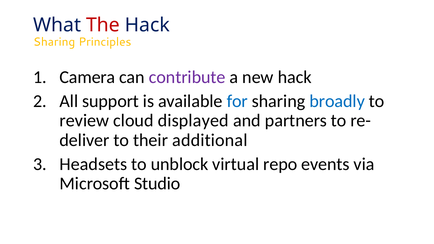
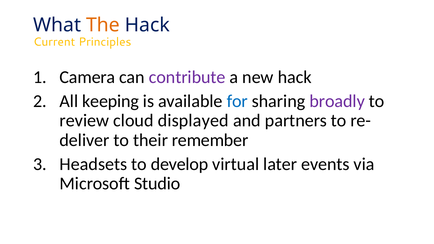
The colour: red -> orange
Sharing at (54, 42): Sharing -> Current
support: support -> keeping
broadly colour: blue -> purple
additional: additional -> remember
unblock: unblock -> develop
repo: repo -> later
